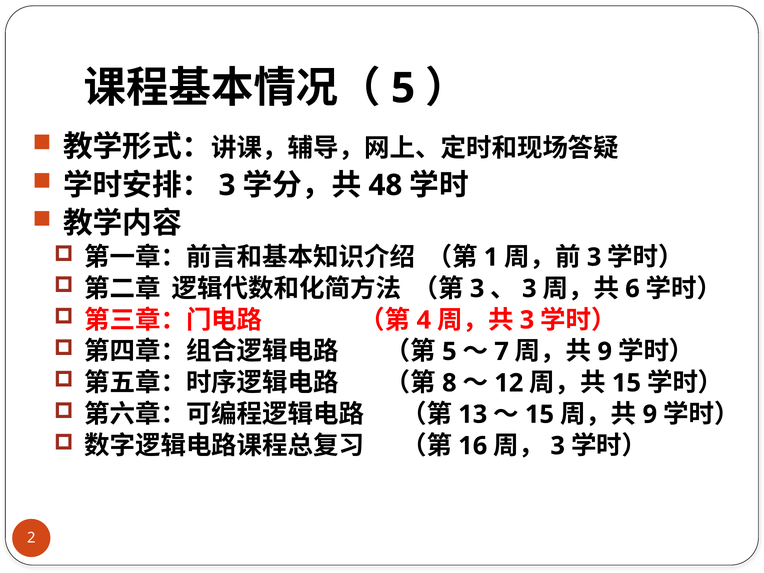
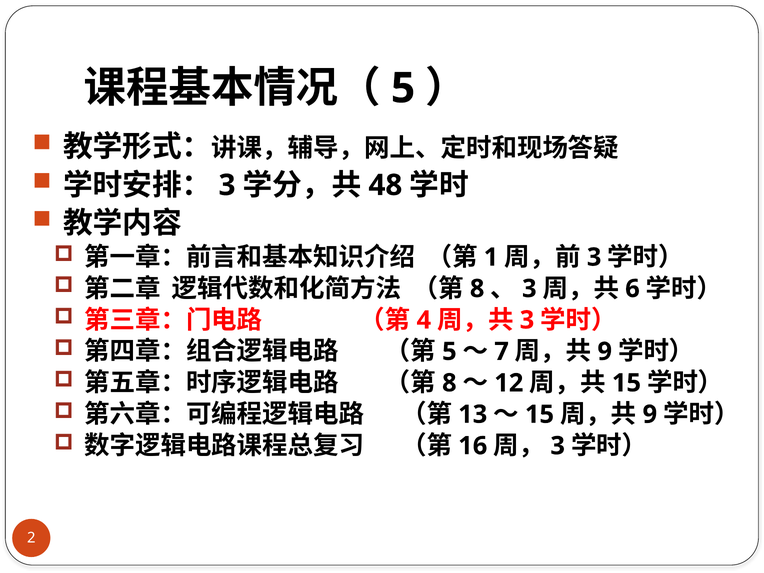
3 at (477, 289): 3 -> 8
